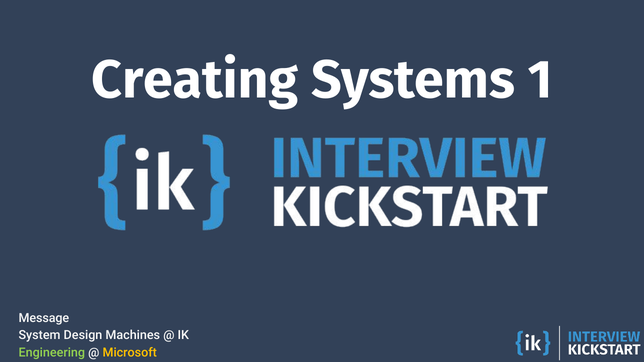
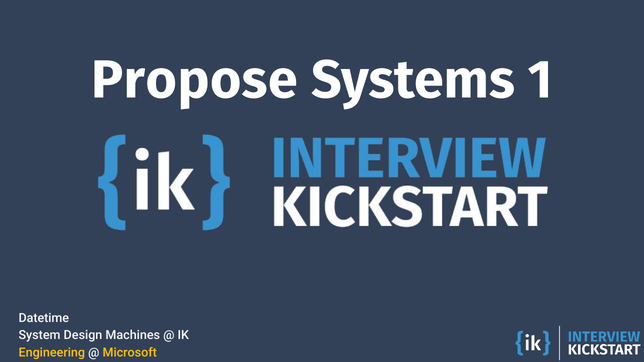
Creating: Creating -> Propose
Message: Message -> Datetime
Engineering colour: light green -> yellow
